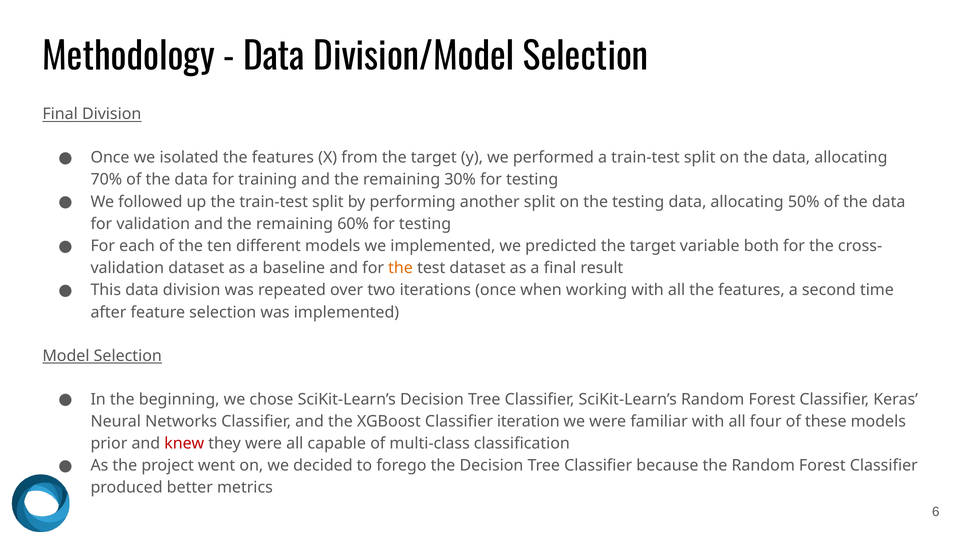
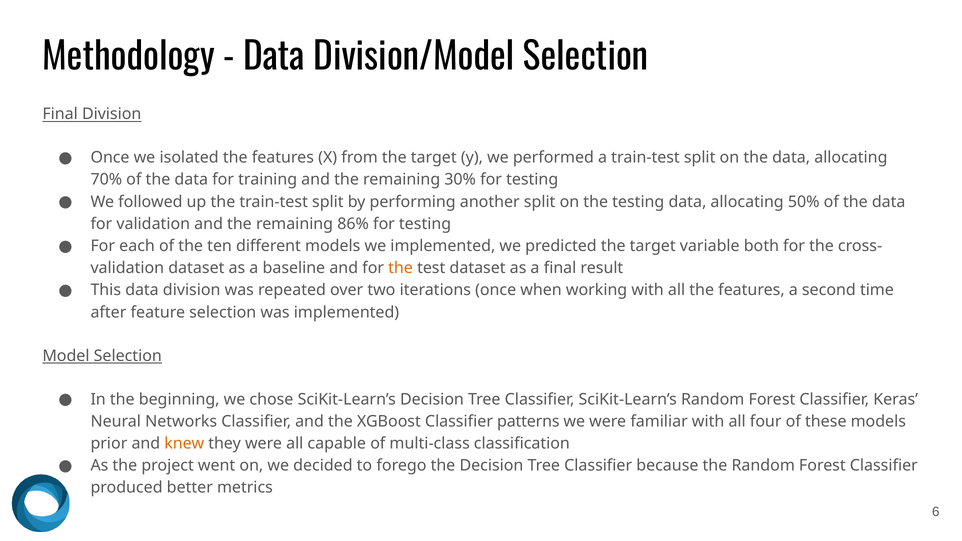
60%: 60% -> 86%
iteration: iteration -> patterns
knew colour: red -> orange
